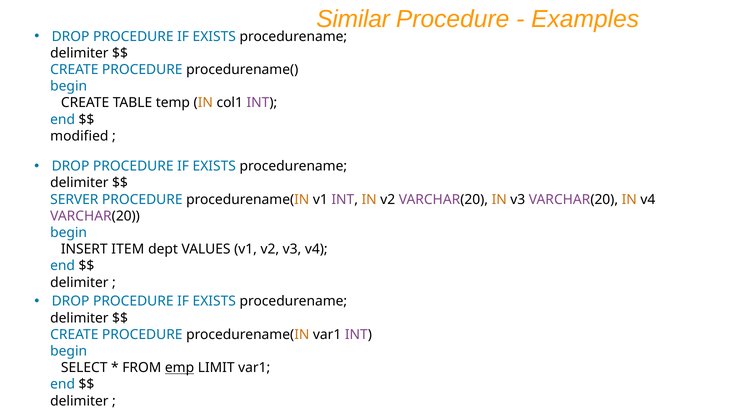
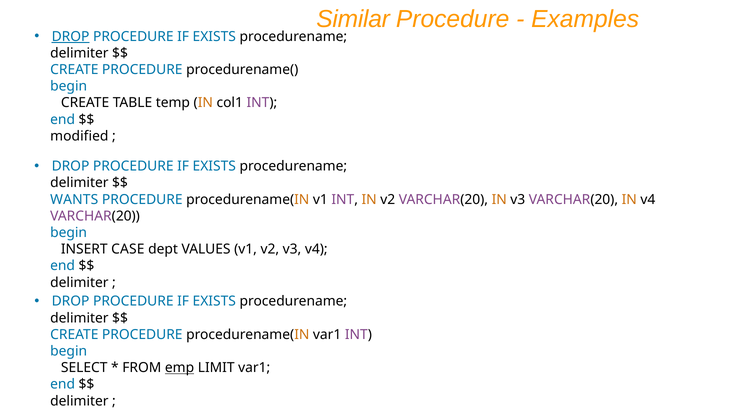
DROP at (71, 36) underline: none -> present
SERVER: SERVER -> WANTS
ITEM: ITEM -> CASE
